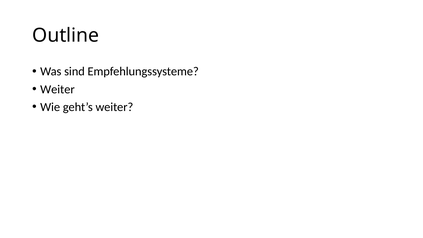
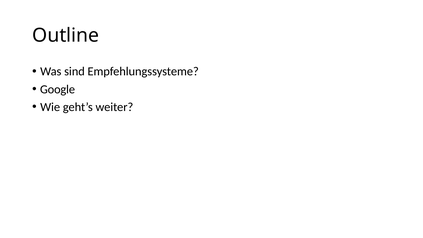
Weiter at (57, 89): Weiter -> Google
